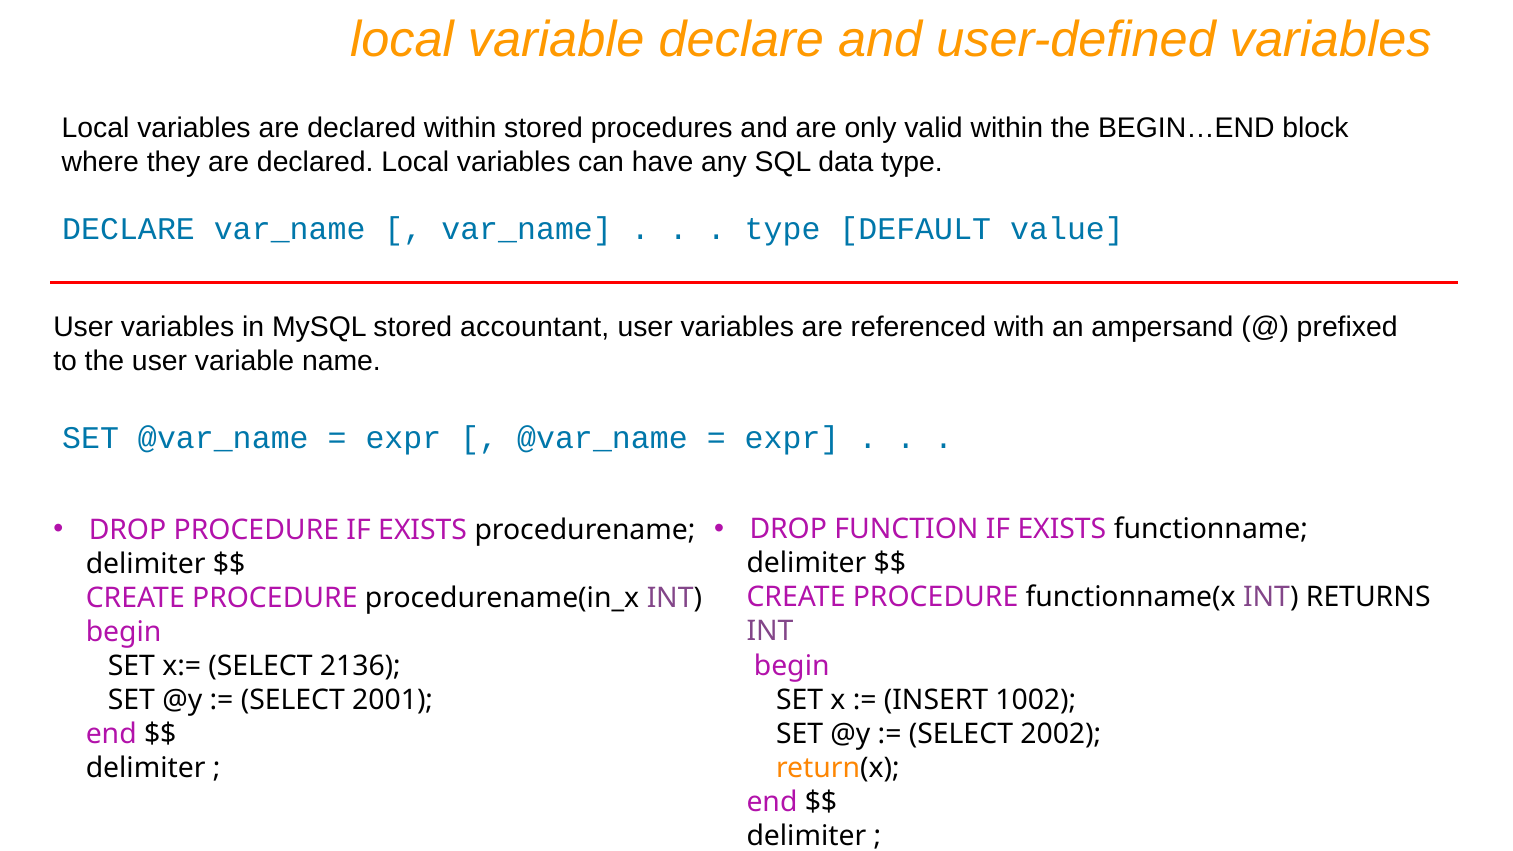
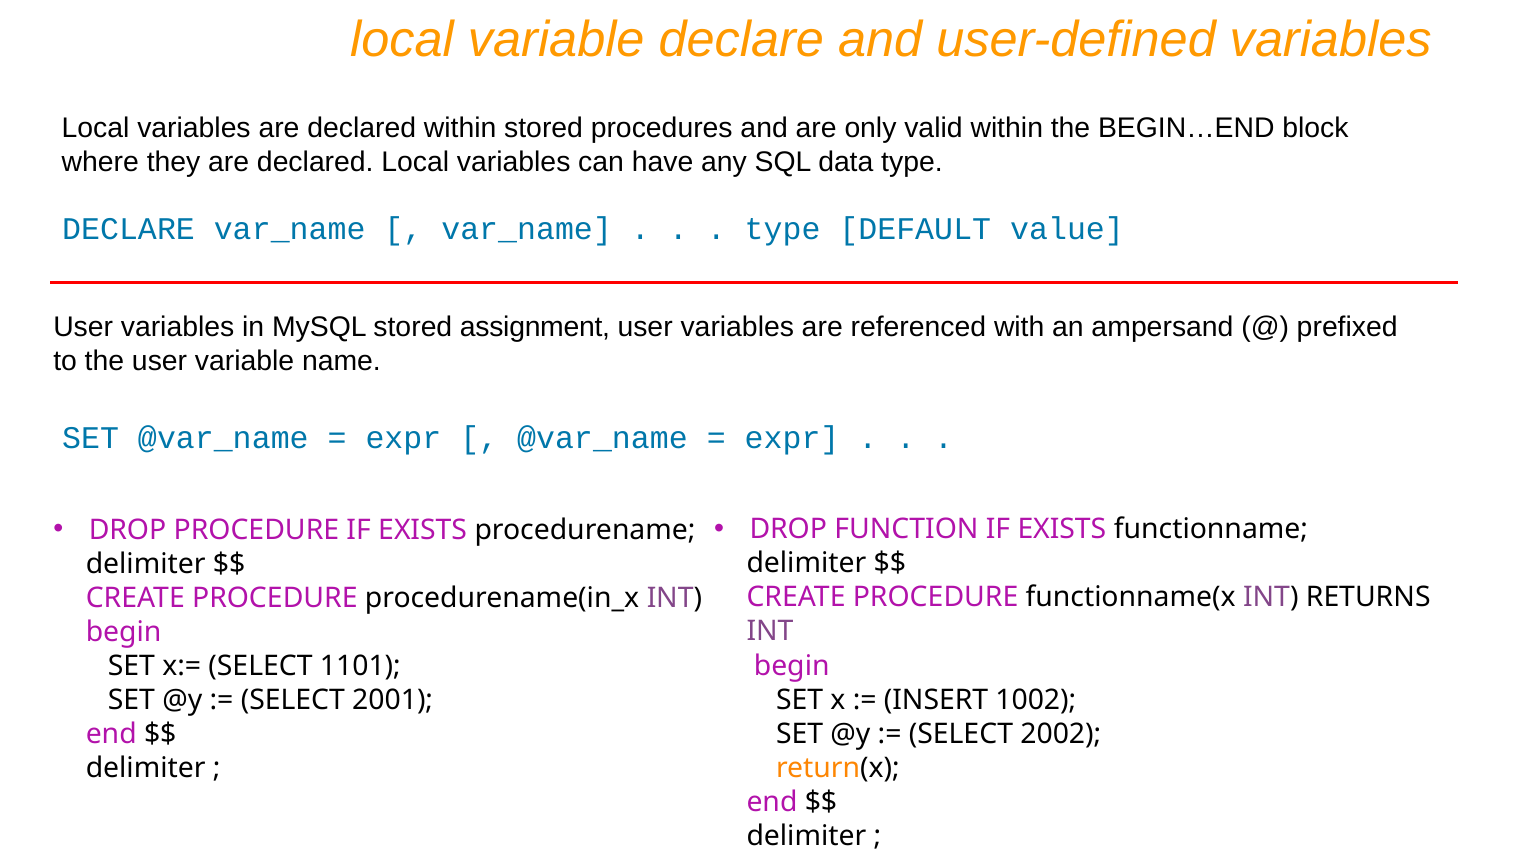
accountant: accountant -> assignment
2136: 2136 -> 1101
